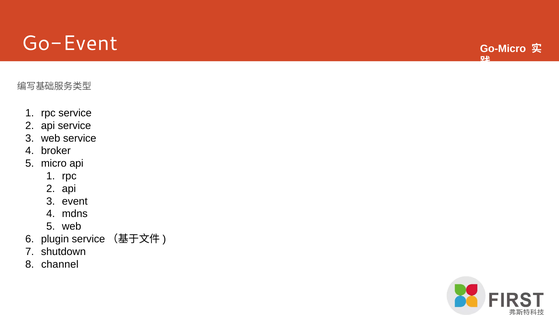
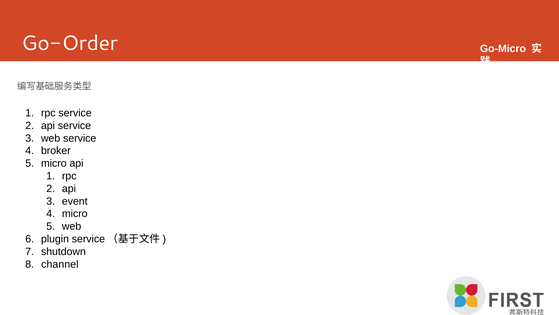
Go-Event: Go-Event -> Go-Order
mdns at (75, 213): mdns -> micro
